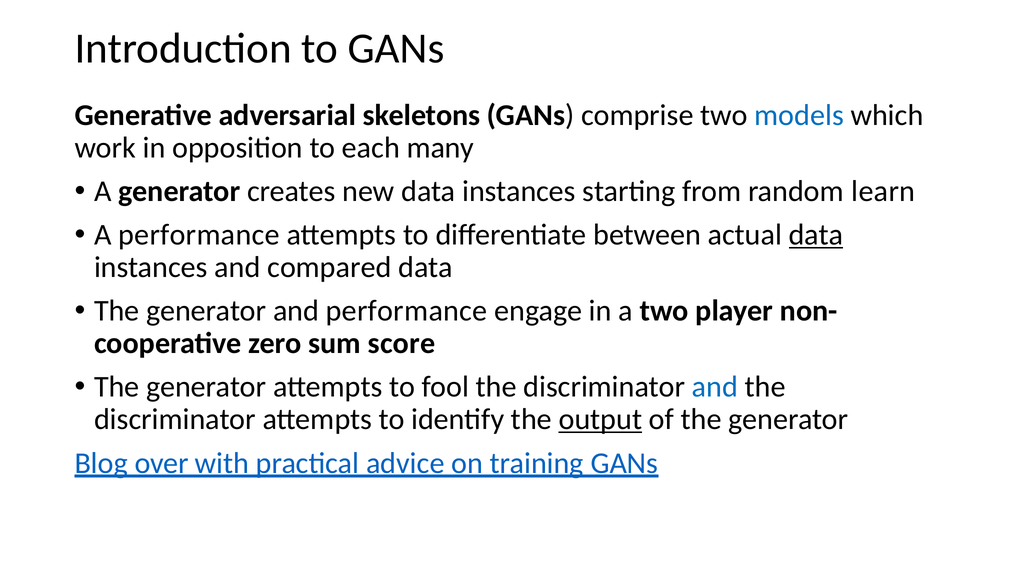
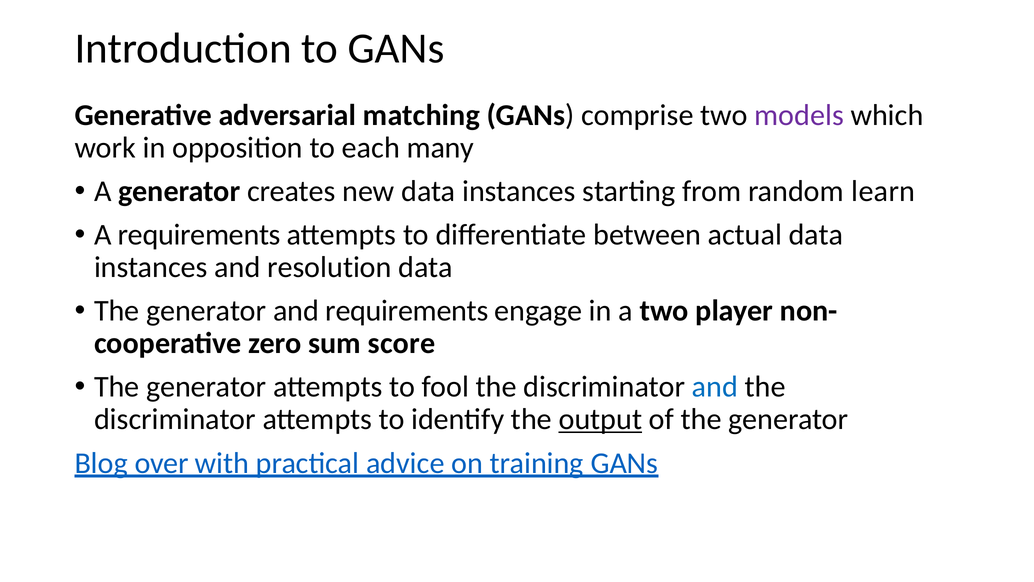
skeletons: skeletons -> matching
models colour: blue -> purple
A performance: performance -> requirements
data at (816, 235) underline: present -> none
compared: compared -> resolution
and performance: performance -> requirements
